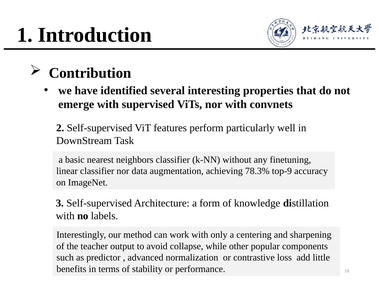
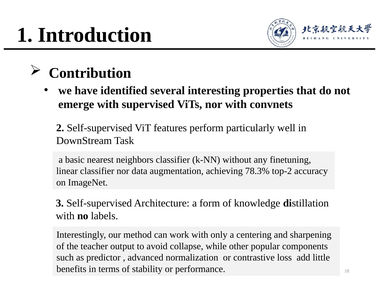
top-9: top-9 -> top-2
